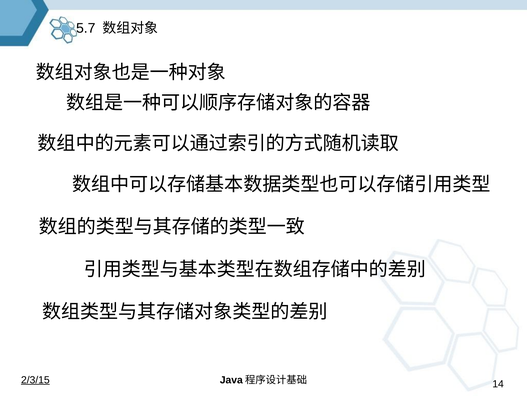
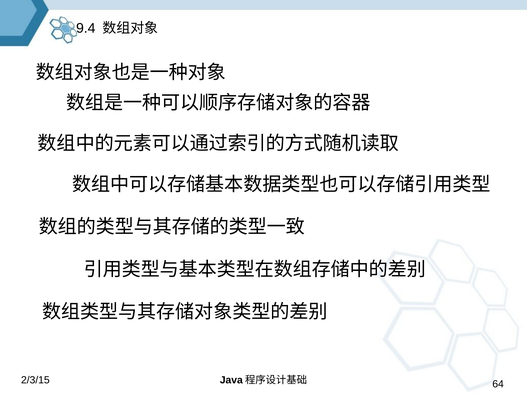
5.7: 5.7 -> 9.4
2/3/15 underline: present -> none
14: 14 -> 64
